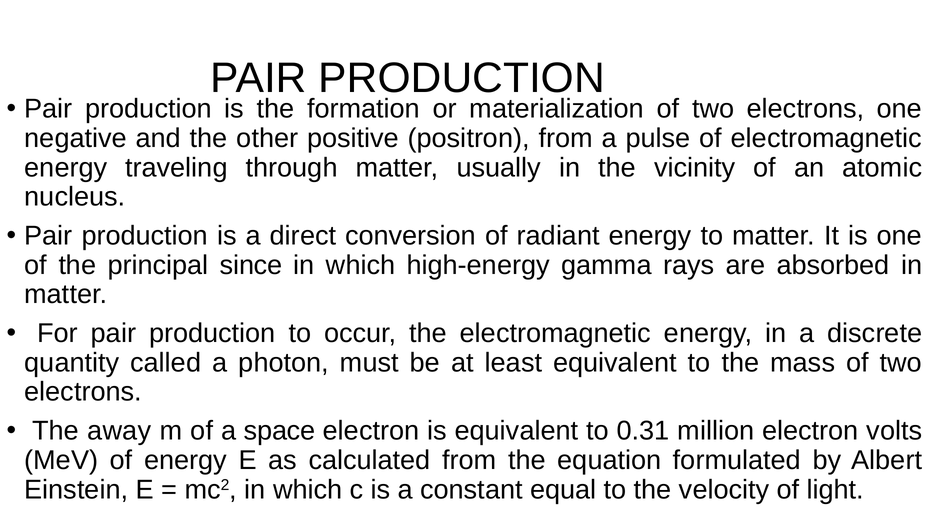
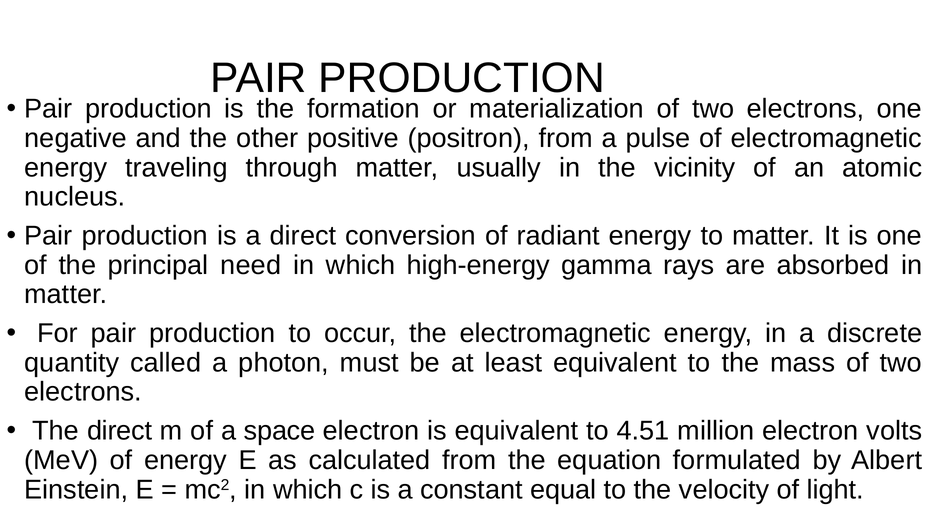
since: since -> need
The away: away -> direct
0.31: 0.31 -> 4.51
